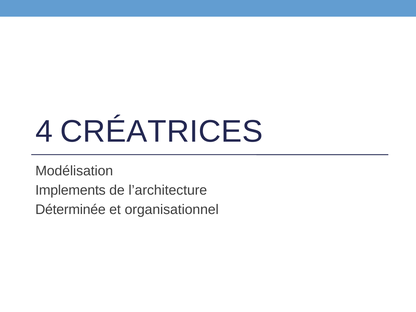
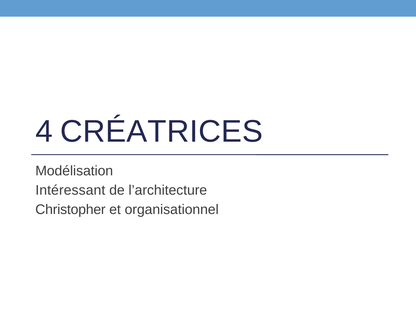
Implements: Implements -> Intéressant
Déterminée: Déterminée -> Christopher
